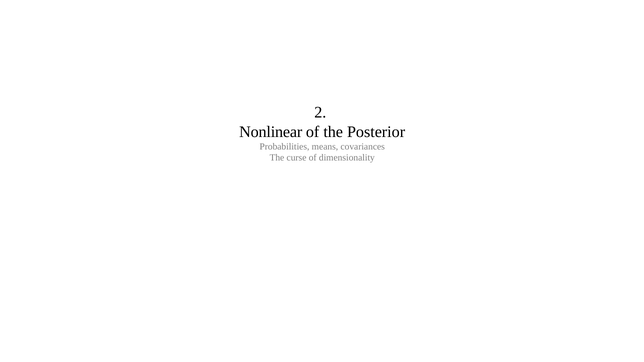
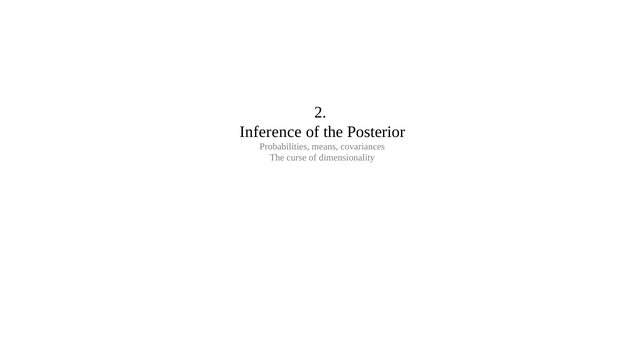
Nonlinear: Nonlinear -> Inference
